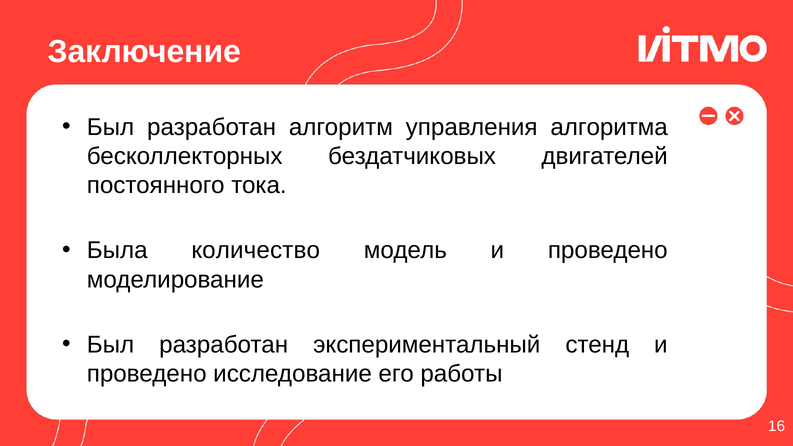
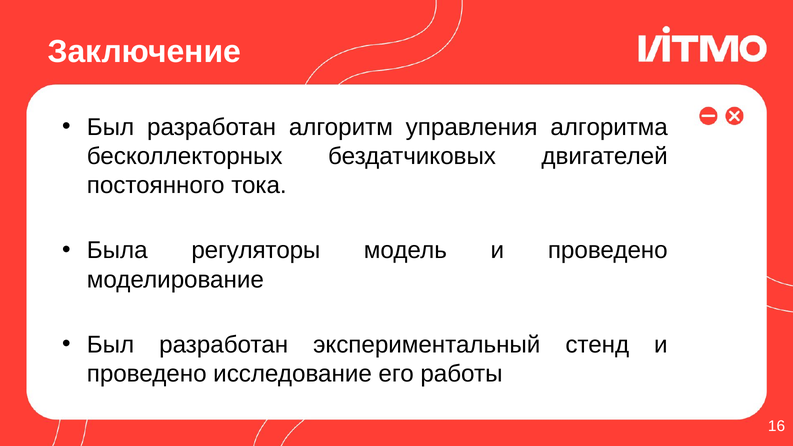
количество: количество -> регуляторы
